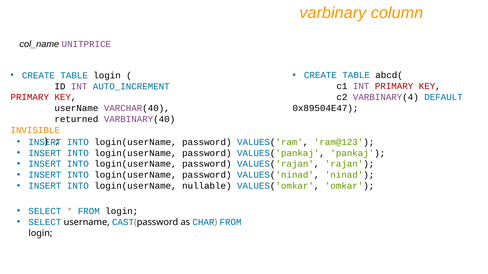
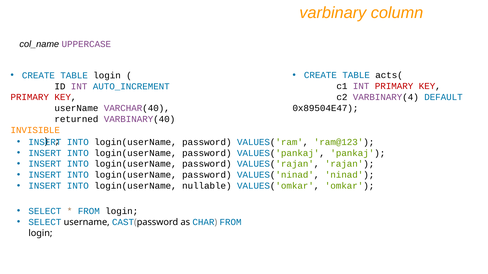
UNITPRICE: UNITPRICE -> UPPERCASE
abcd(: abcd( -> acts(
